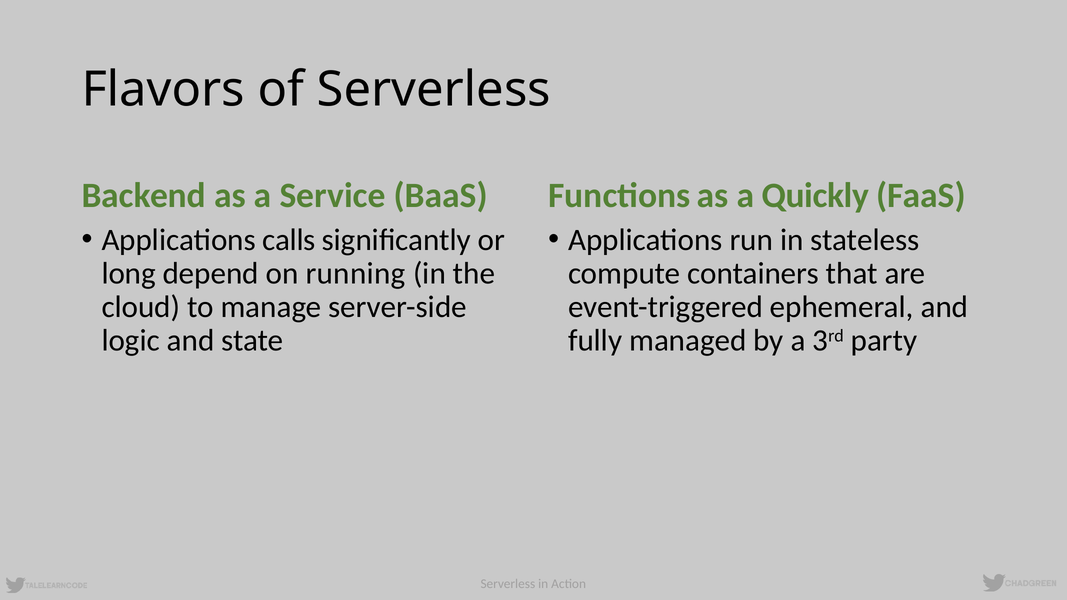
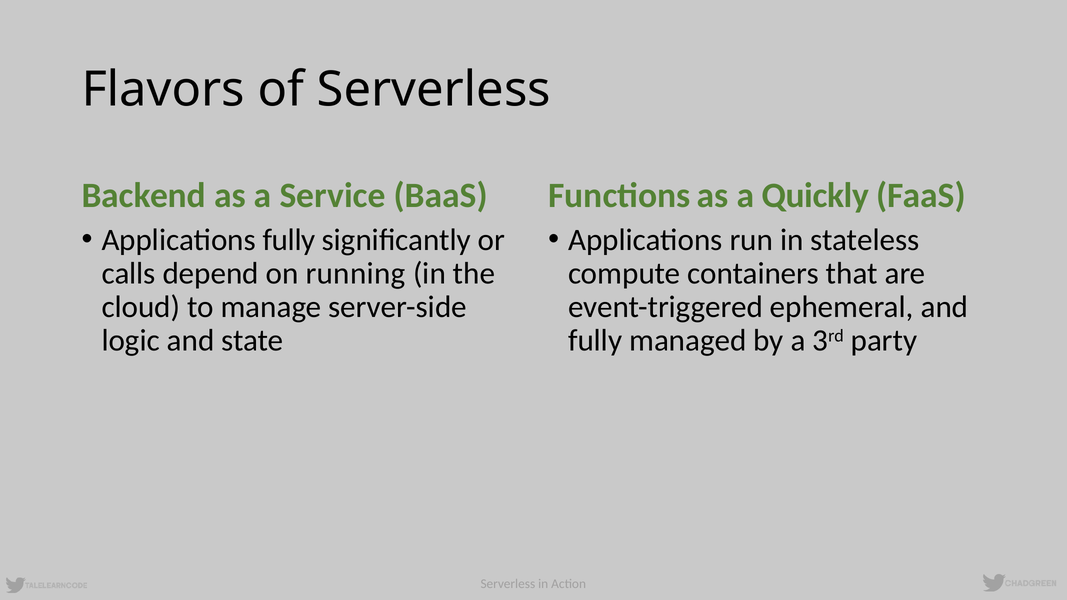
Applications calls: calls -> fully
long: long -> calls
